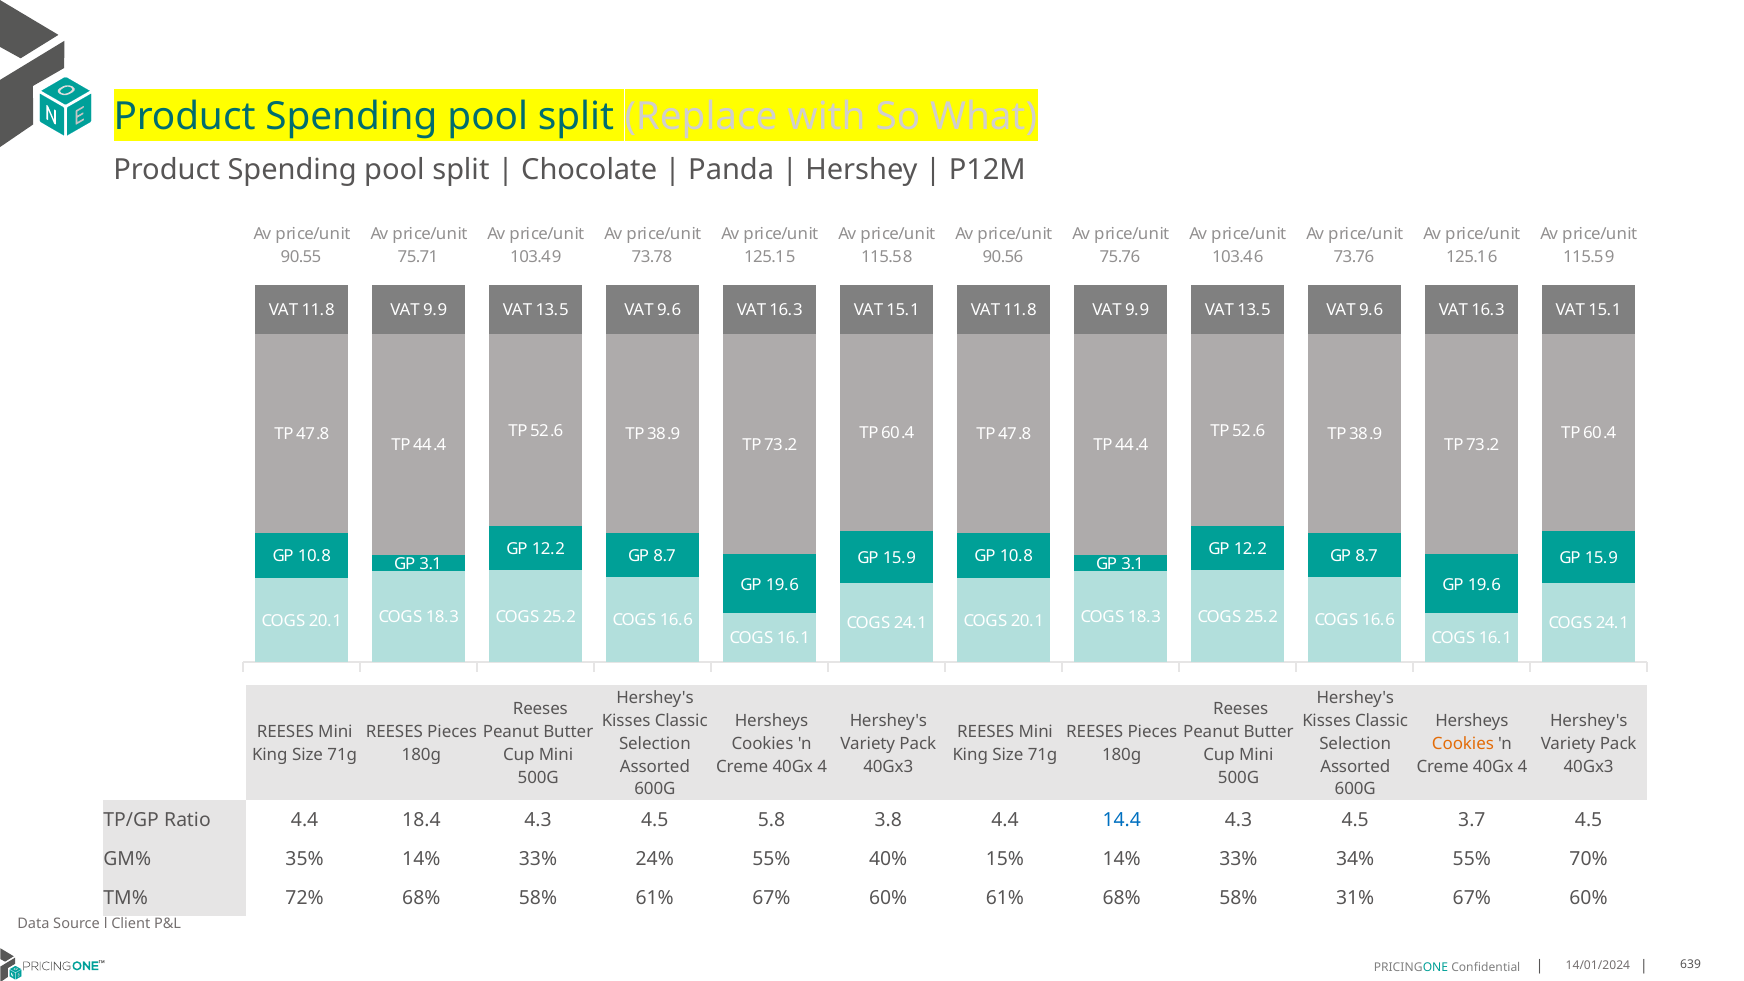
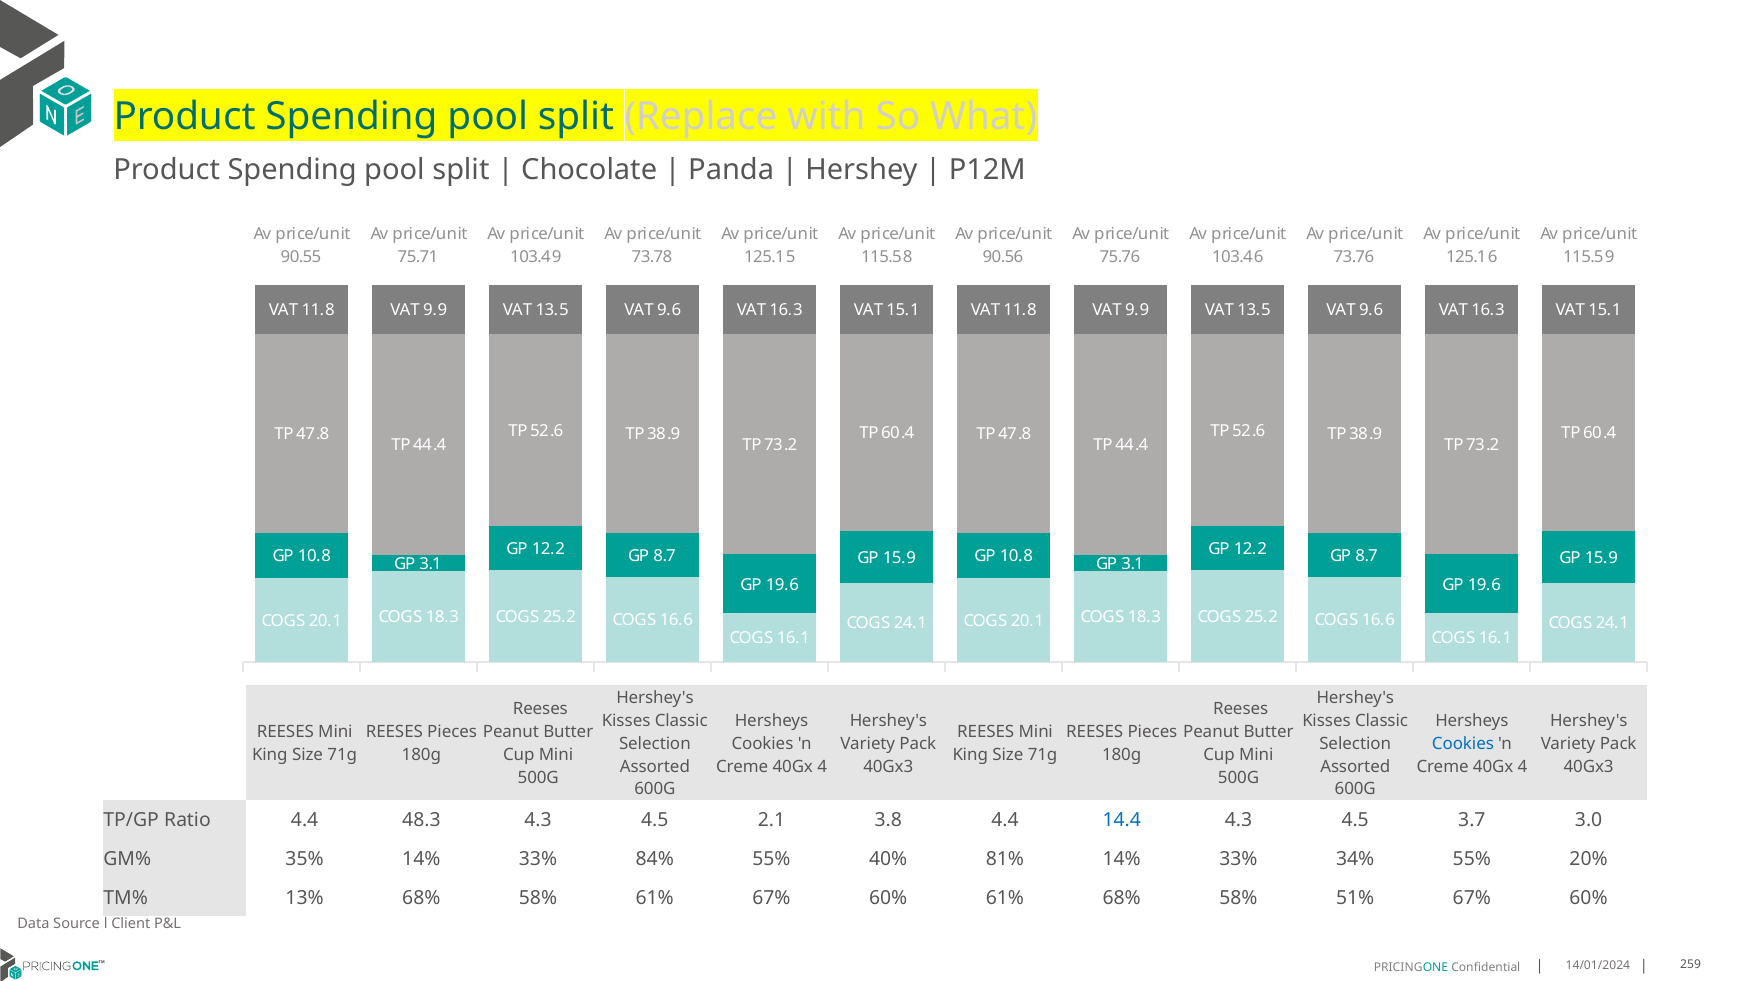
Cookies at (1463, 743) colour: orange -> blue
18.4: 18.4 -> 48.3
5.8: 5.8 -> 2.1
3.7 4.5: 4.5 -> 3.0
24%: 24% -> 84%
15%: 15% -> 81%
70%: 70% -> 20%
72%: 72% -> 13%
31%: 31% -> 51%
639: 639 -> 259
